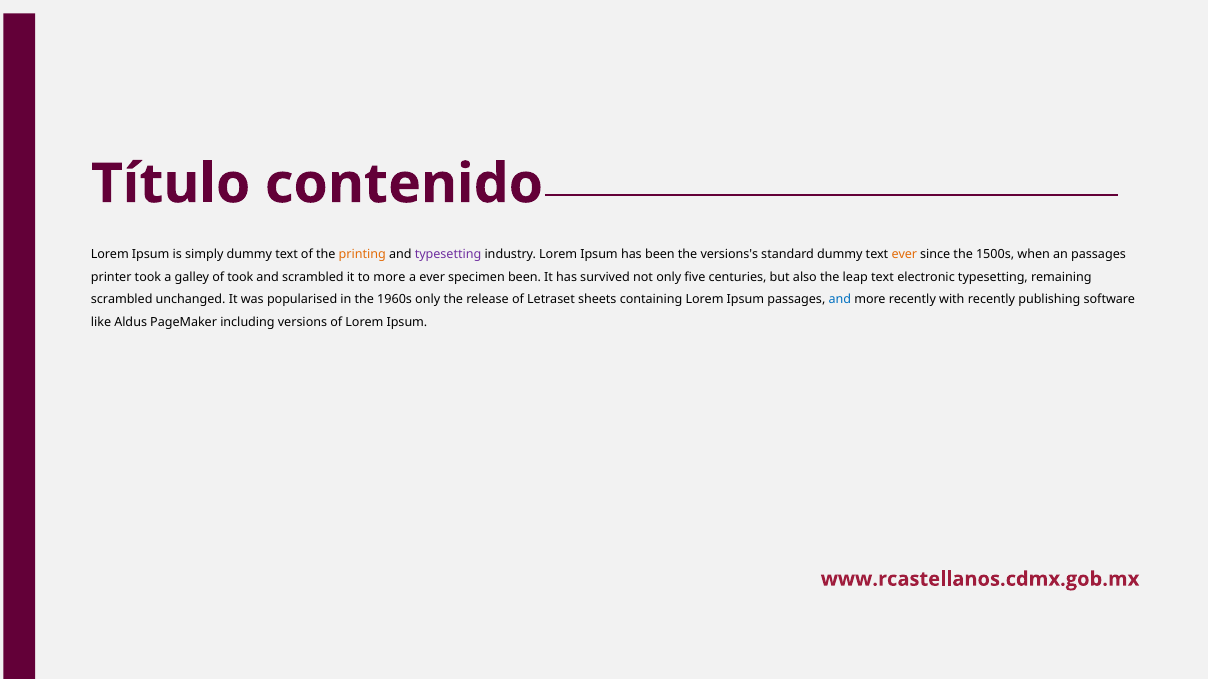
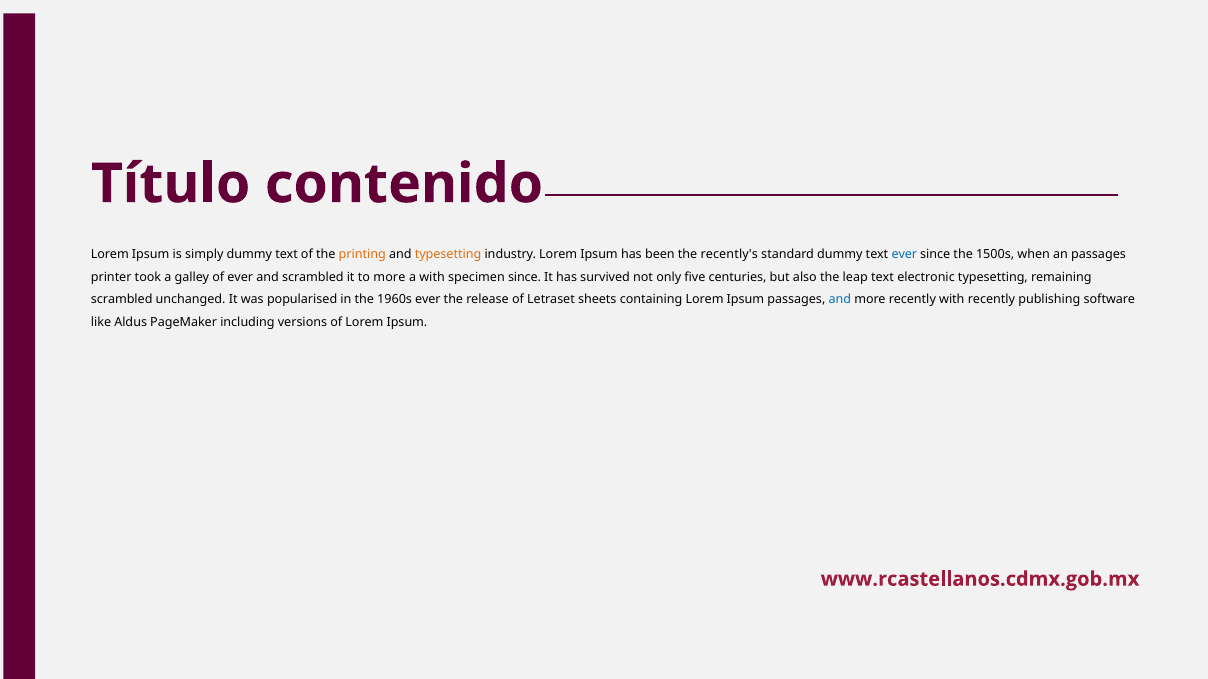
typesetting at (448, 254) colour: purple -> orange
versions's: versions's -> recently's
ever at (904, 254) colour: orange -> blue
of took: took -> ever
a ever: ever -> with
specimen been: been -> since
1960s only: only -> ever
